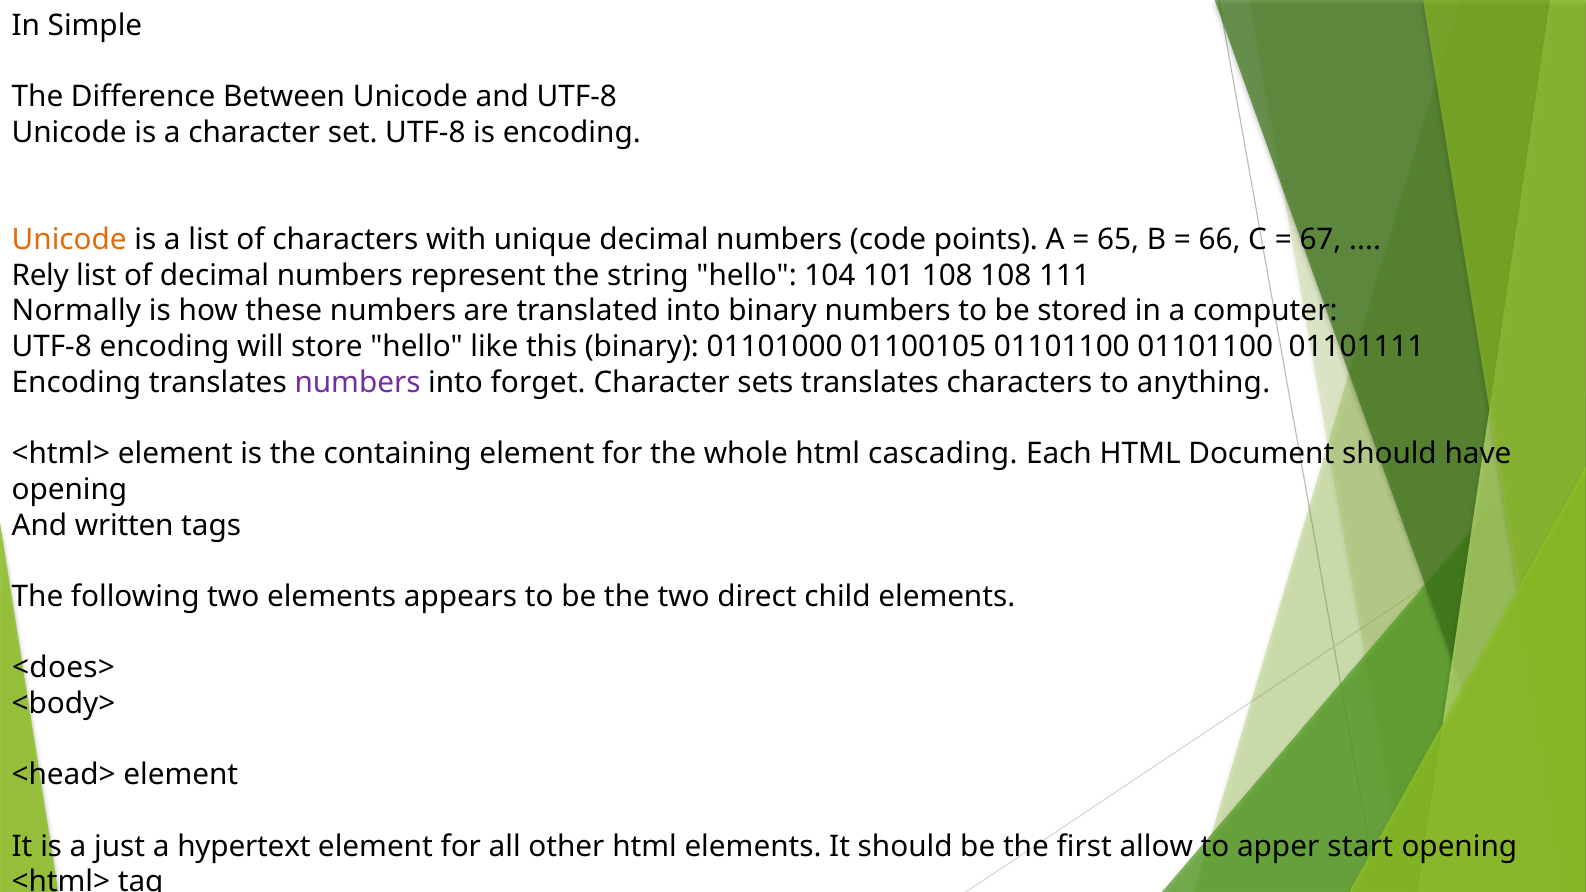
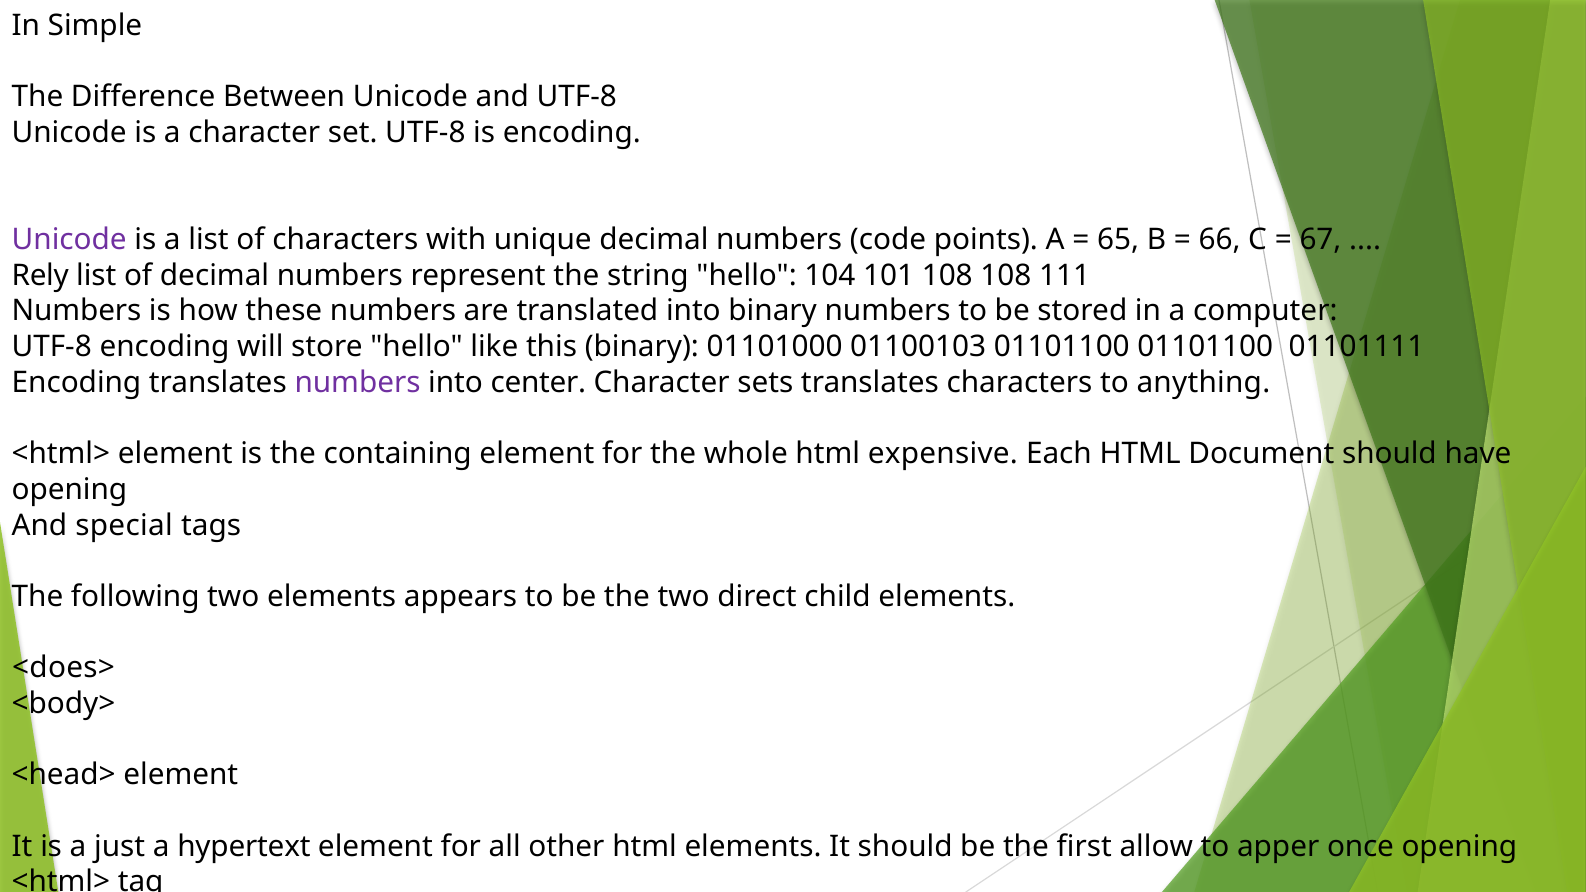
Unicode at (69, 240) colour: orange -> purple
Normally at (76, 311): Normally -> Numbers
01100105: 01100105 -> 01100103
forget: forget -> center
cascading: cascading -> expensive
written: written -> special
start: start -> once
